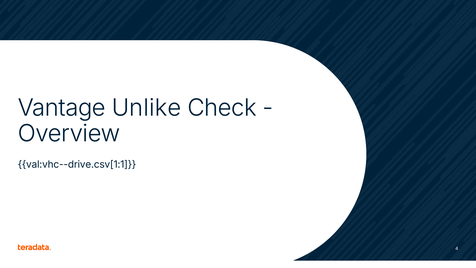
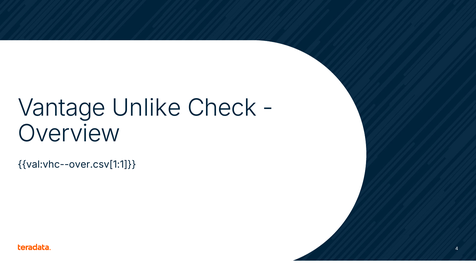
val:vhc--drive.csv[1:1: val:vhc--drive.csv[1:1 -> val:vhc--over.csv[1:1
